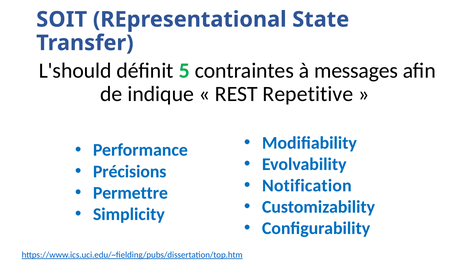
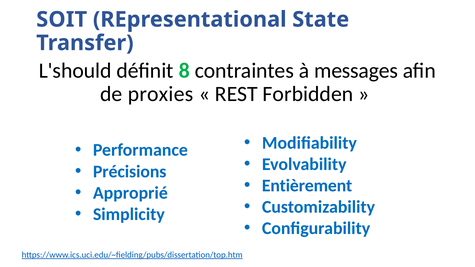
5: 5 -> 8
indique: indique -> proxies
Repetitive: Repetitive -> Forbidden
Notification: Notification -> Entièrement
Permettre: Permettre -> Approprié
